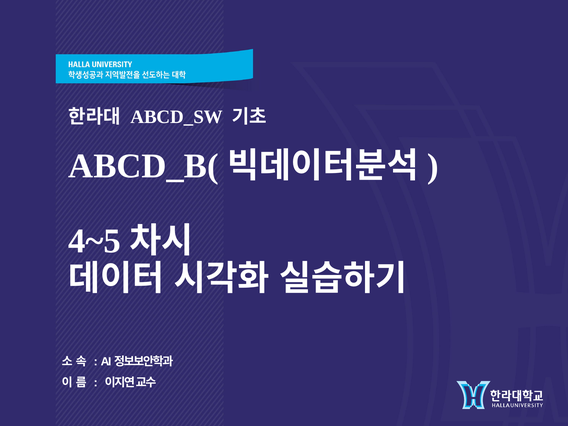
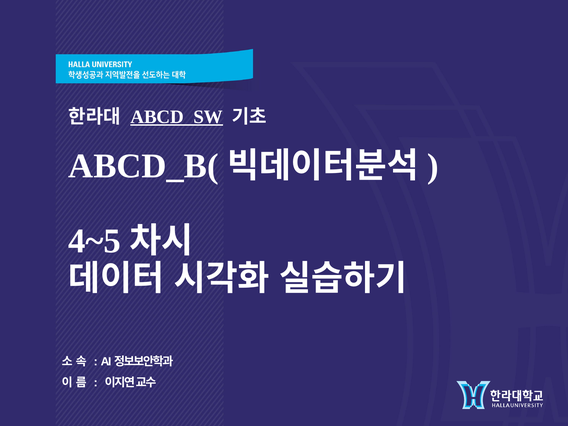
ABCD_SW underline: none -> present
